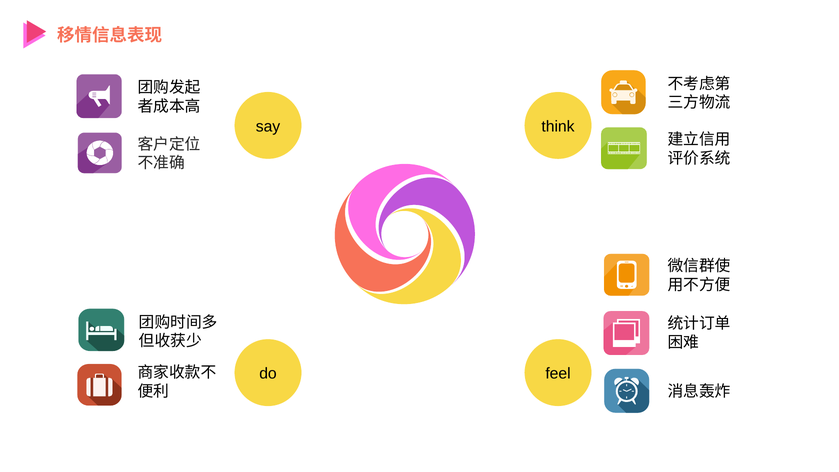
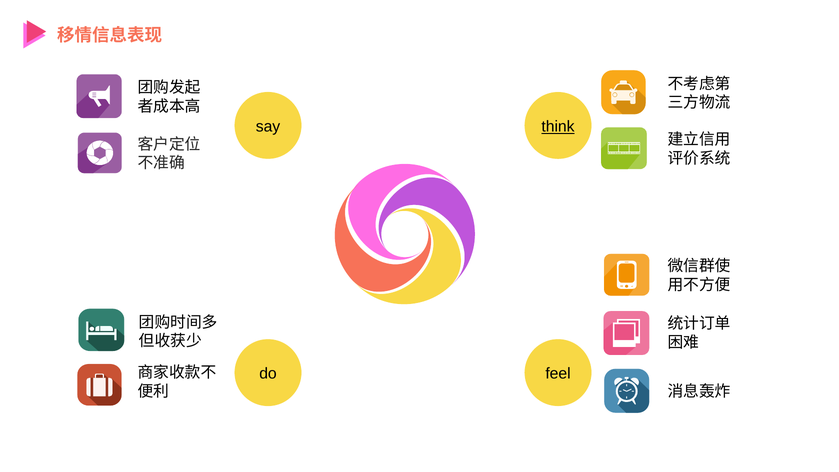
think underline: none -> present
